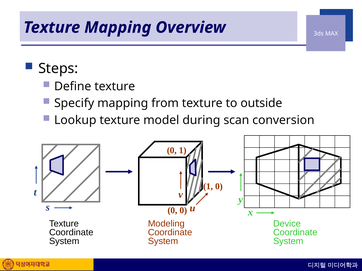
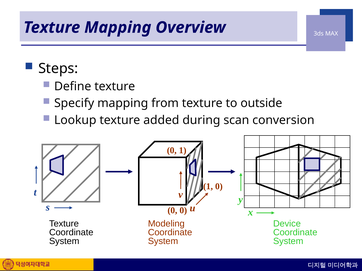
model: model -> added
